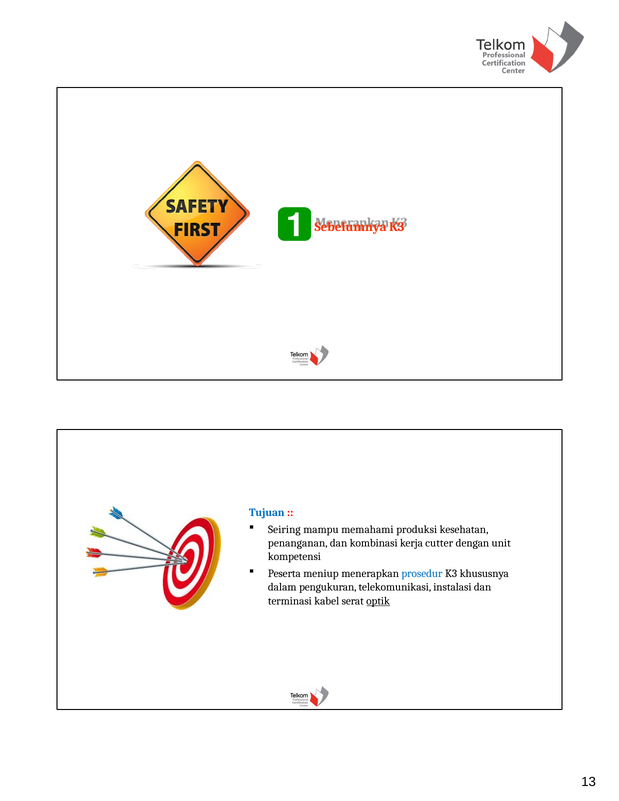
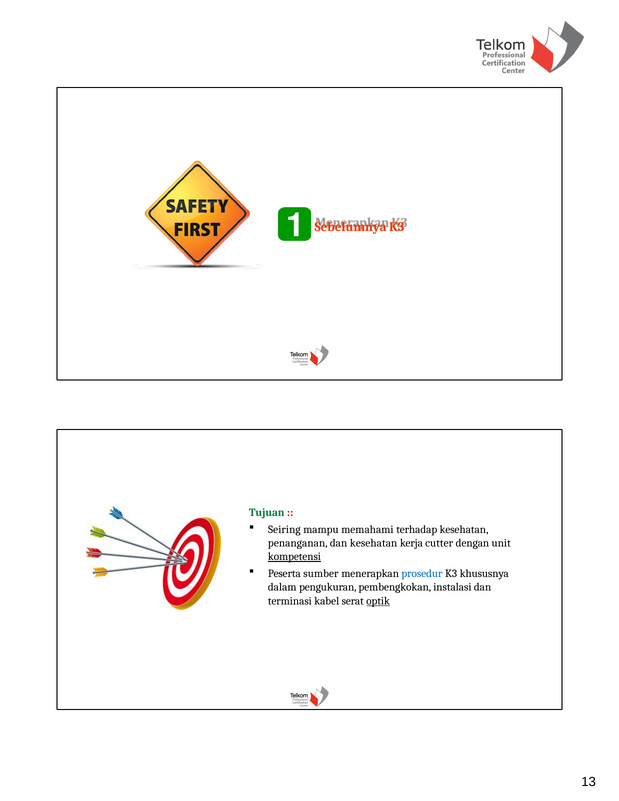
Tujuan colour: blue -> green
produksi: produksi -> terhadap
dan kombinasi: kombinasi -> kesehatan
kompetensi underline: none -> present
meniup: meniup -> sumber
telekomunikasi: telekomunikasi -> pembengkokan
